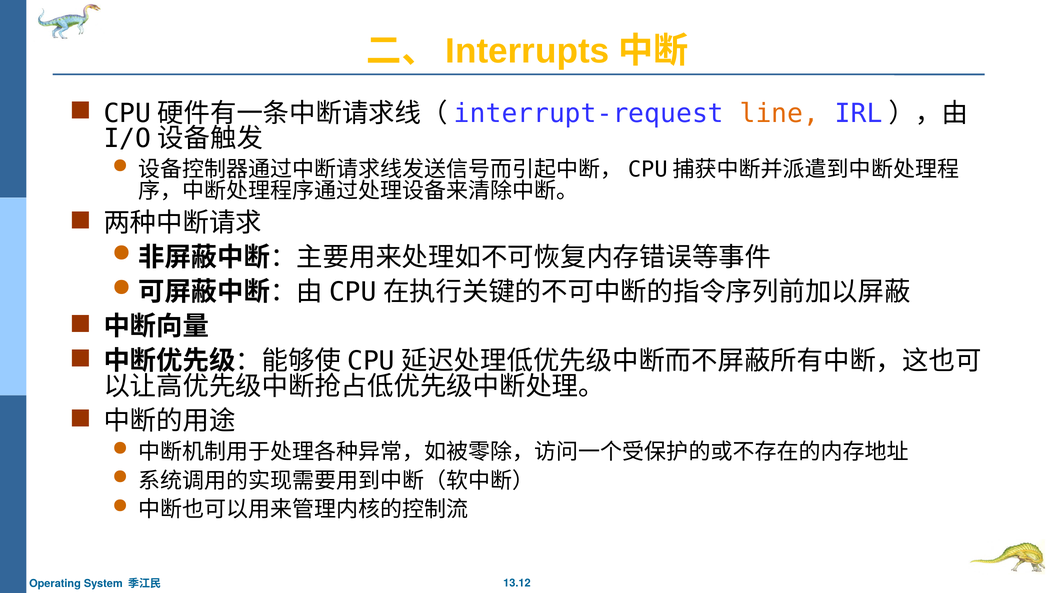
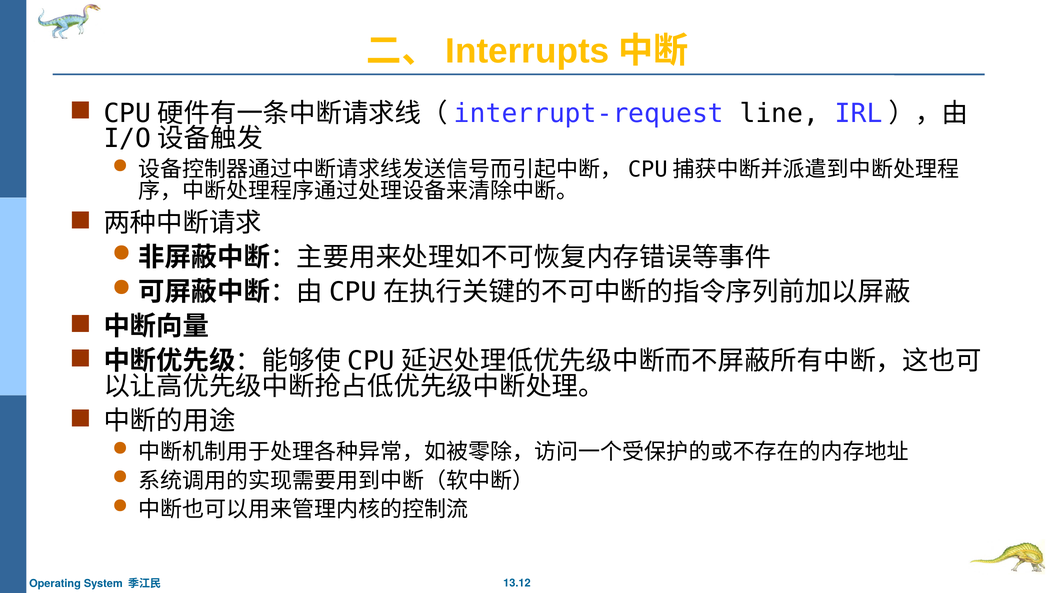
line colour: orange -> black
